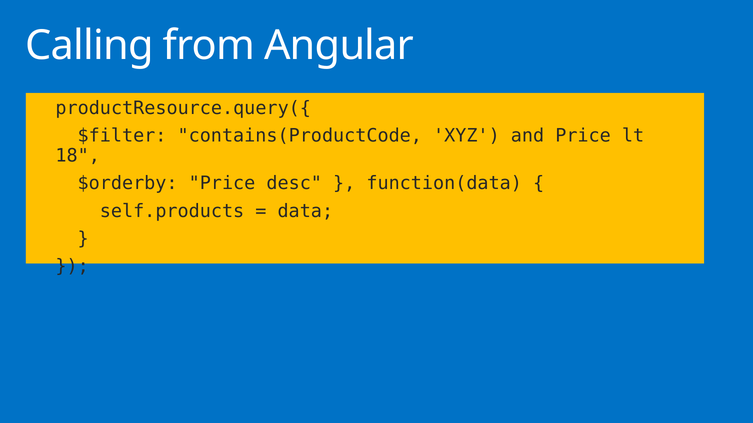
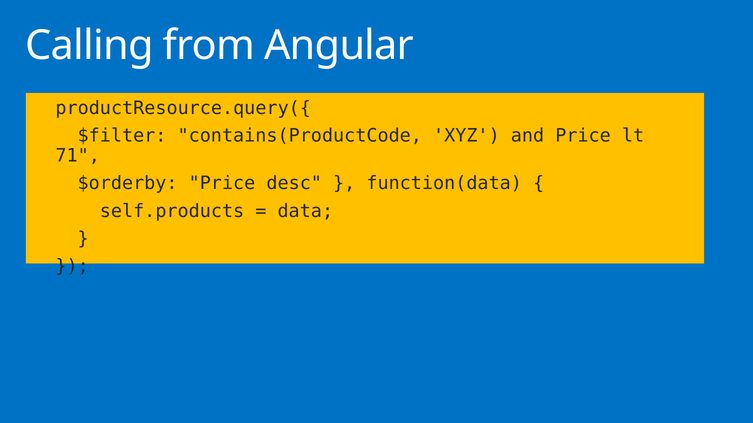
18: 18 -> 71
